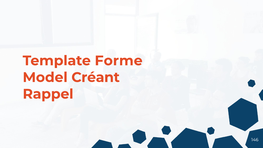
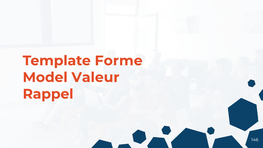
Créant: Créant -> Valeur
